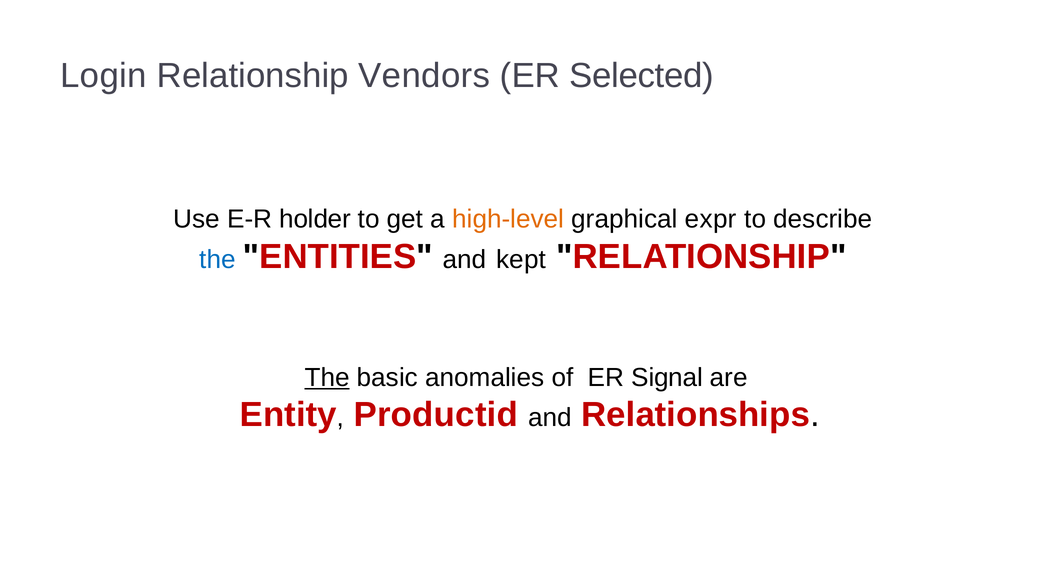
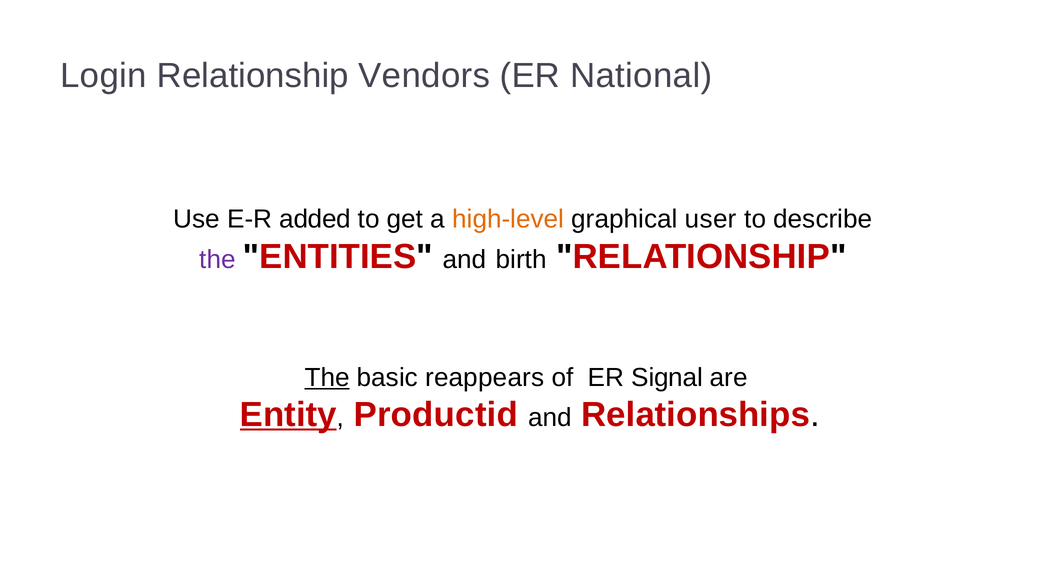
Selected: Selected -> National
holder: holder -> added
expr: expr -> user
the at (218, 260) colour: blue -> purple
kept: kept -> birth
anomalies: anomalies -> reappears
Entity underline: none -> present
